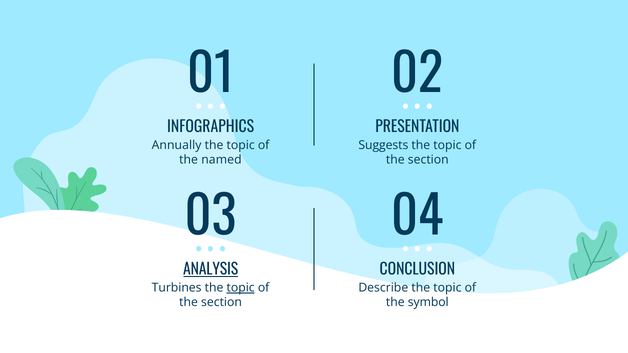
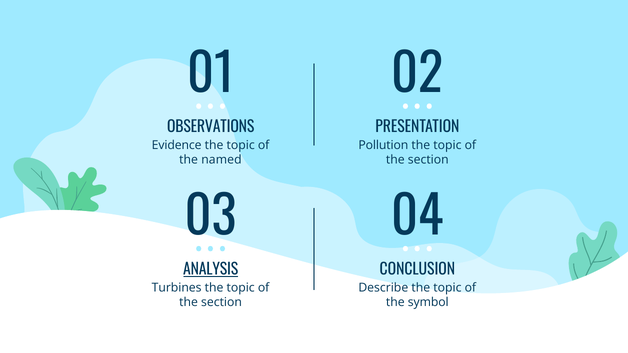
INFOGRAPHICS: INFOGRAPHICS -> OBSERVATIONS
Annually: Annually -> Evidence
Suggests: Suggests -> Pollution
topic at (241, 288) underline: present -> none
